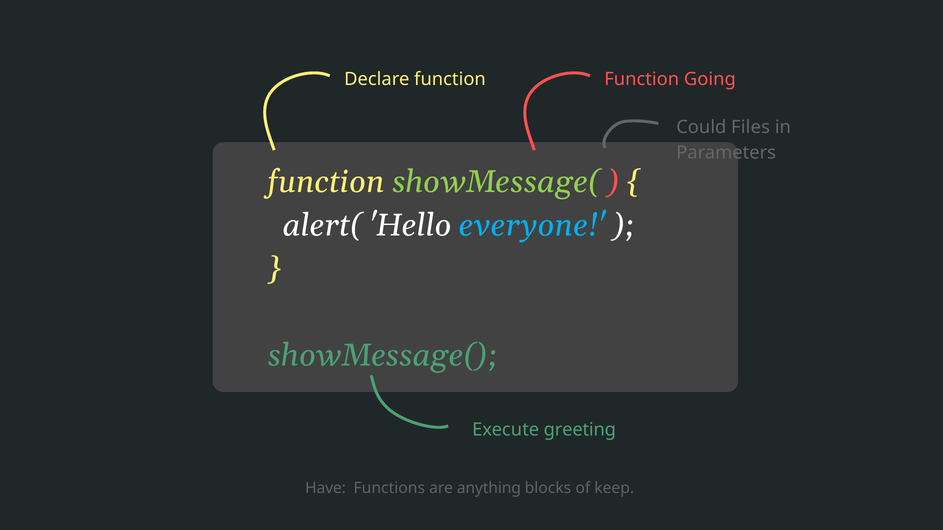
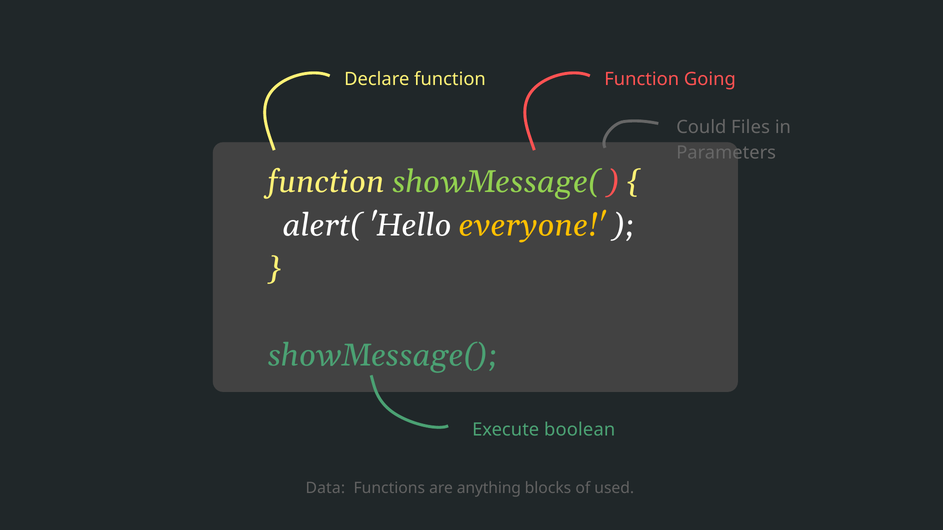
everyone colour: light blue -> yellow
greeting: greeting -> boolean
Have: Have -> Data
keep: keep -> used
